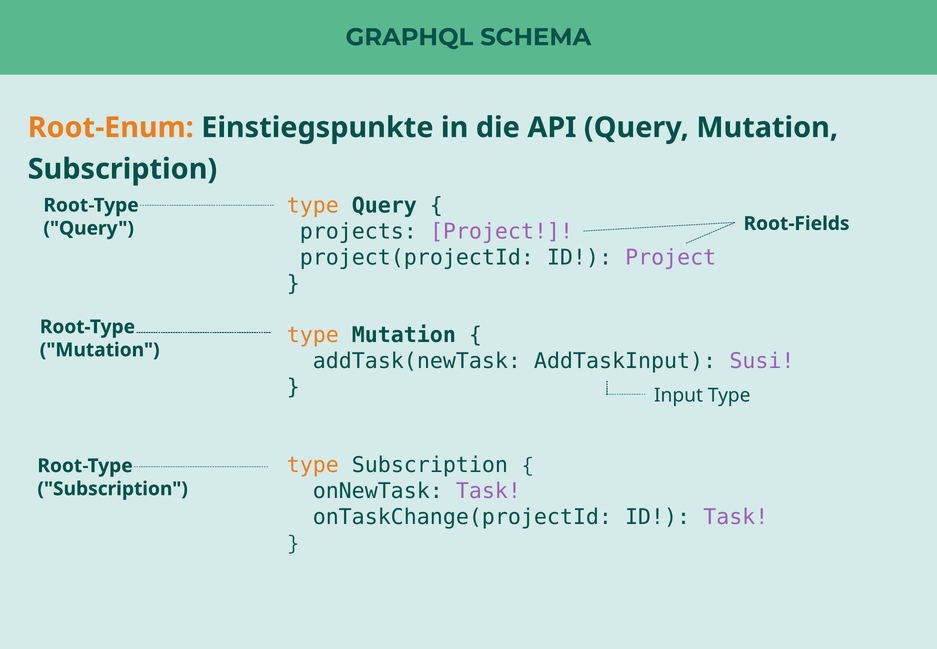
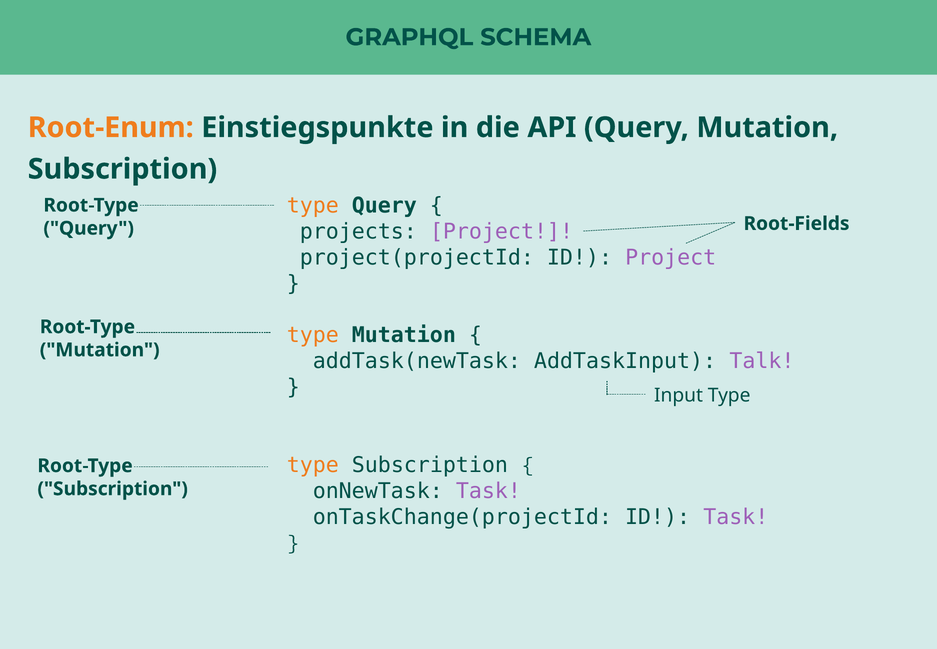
Susi: Susi -> Talk
